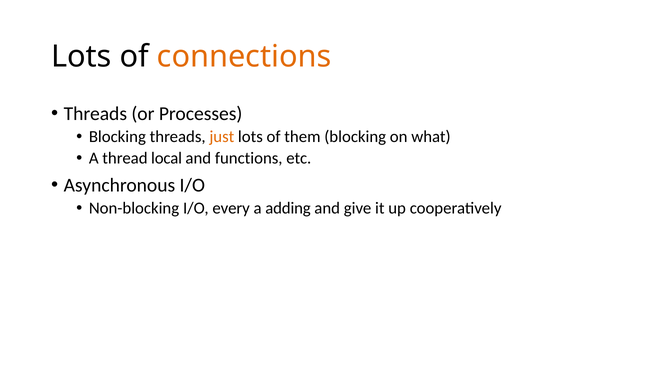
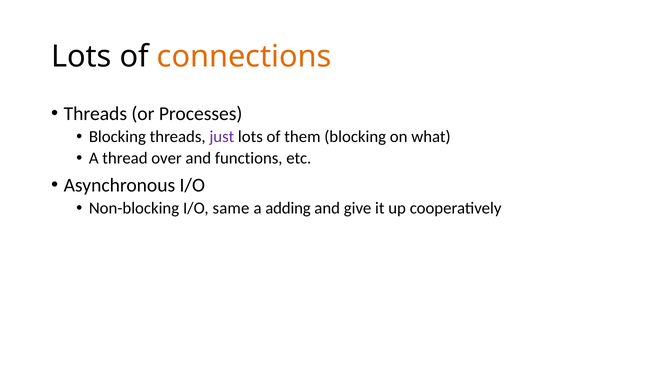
just colour: orange -> purple
local: local -> over
every: every -> same
